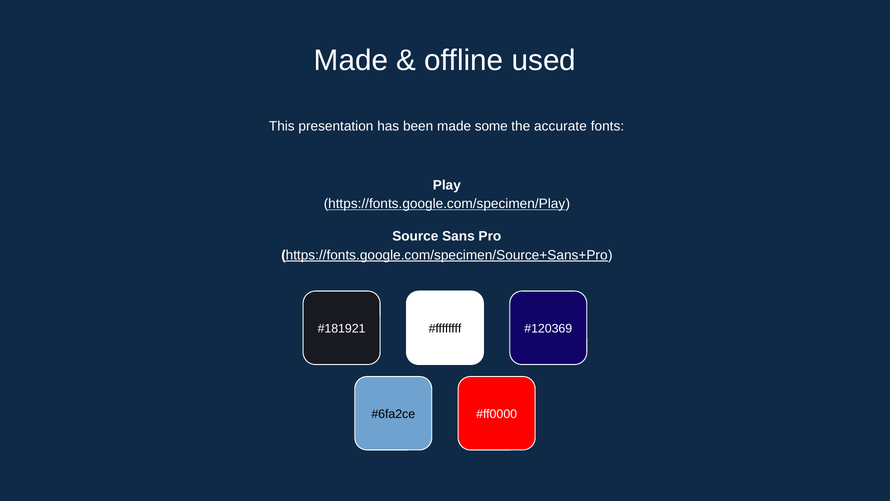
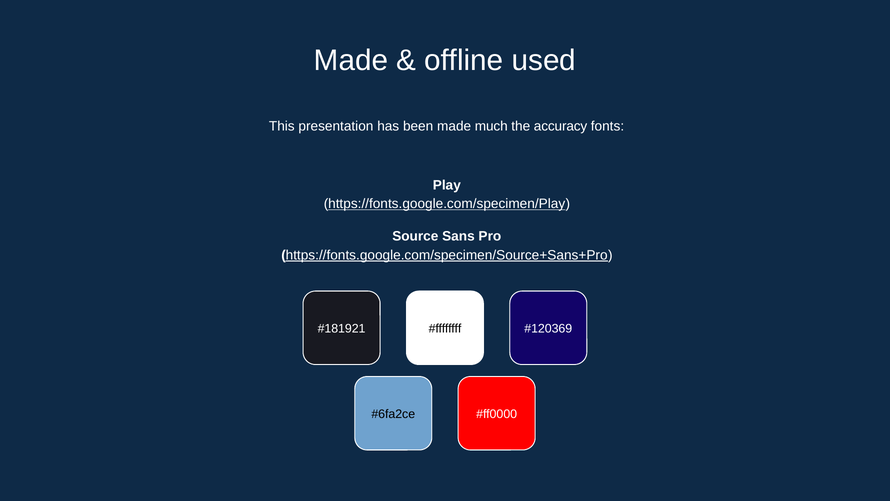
some: some -> much
accurate: accurate -> accuracy
